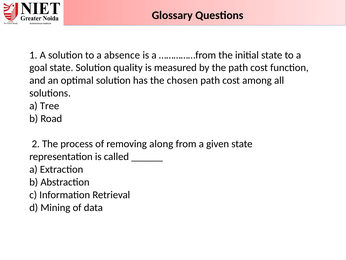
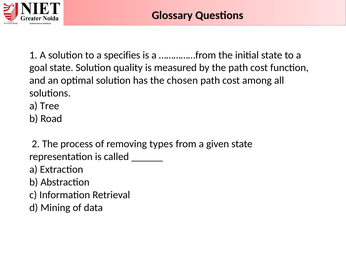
absence: absence -> specifies
along: along -> types
